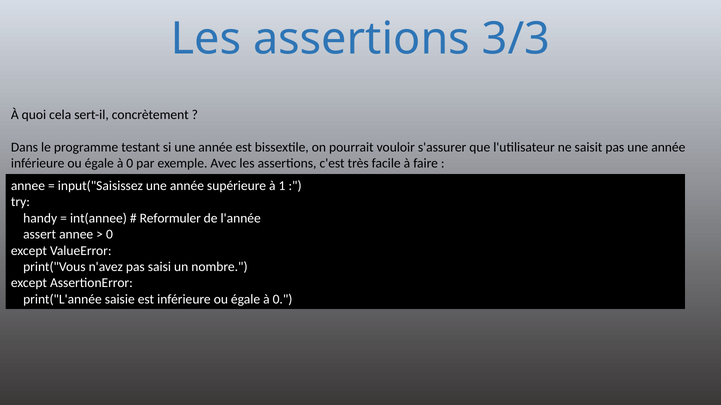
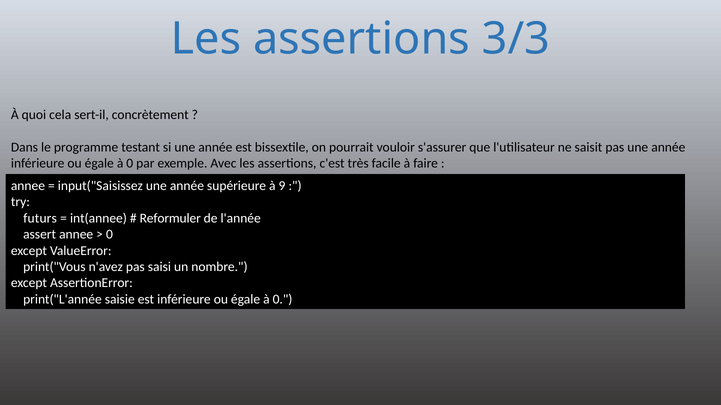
1: 1 -> 9
handy: handy -> futurs
